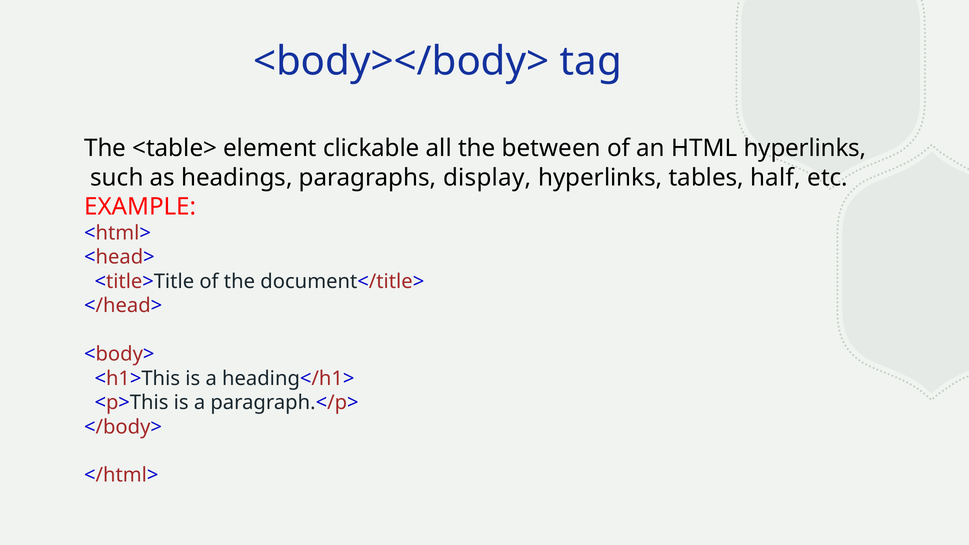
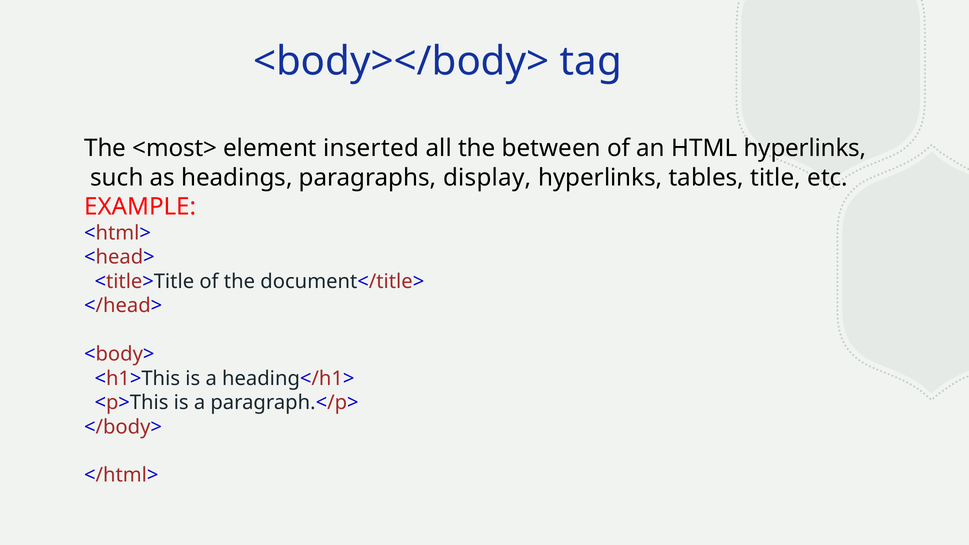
<table>: <table> -> <most>
clickable: clickable -> inserted
half: half -> title
